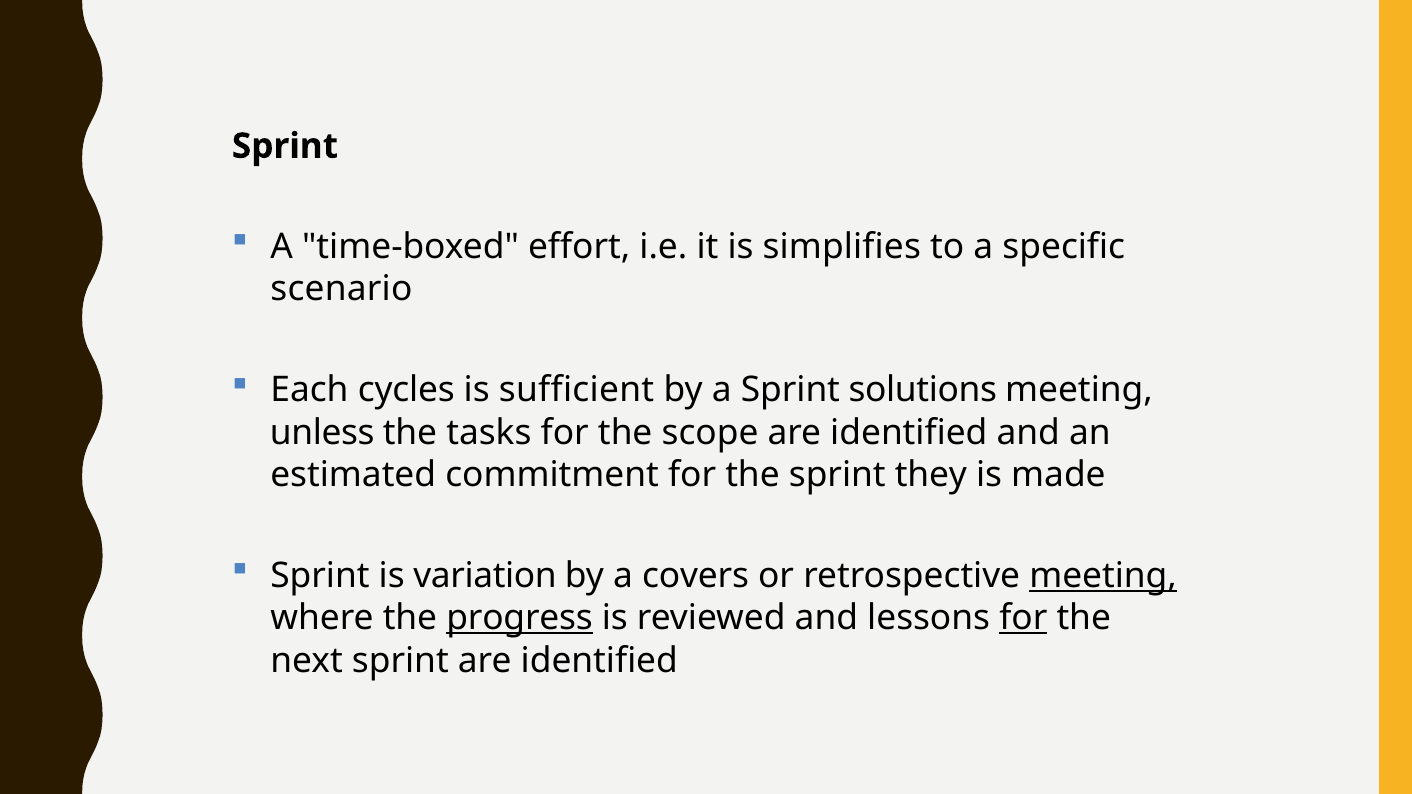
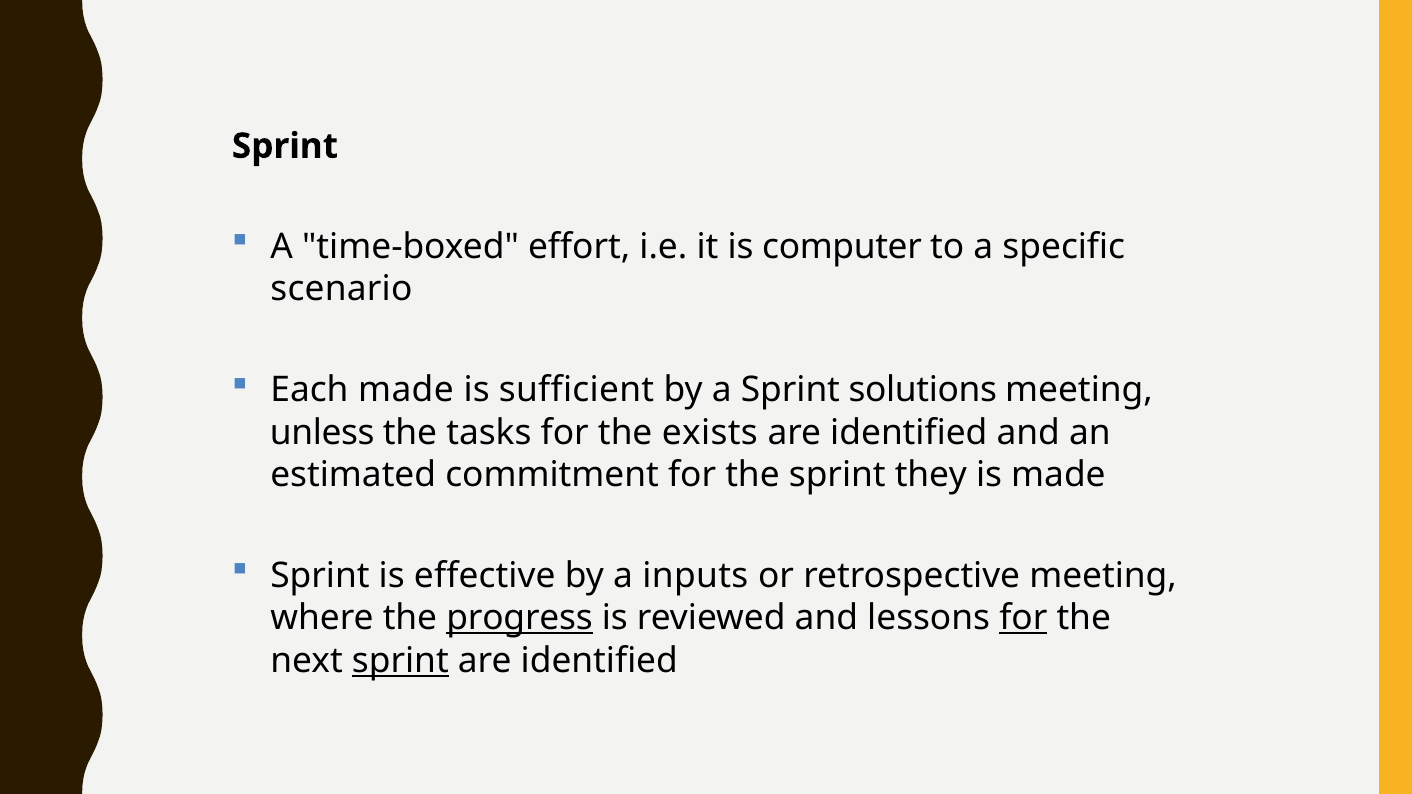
simplifies: simplifies -> computer
Each cycles: cycles -> made
scope: scope -> exists
variation: variation -> effective
covers: covers -> inputs
meeting at (1103, 576) underline: present -> none
sprint at (400, 661) underline: none -> present
